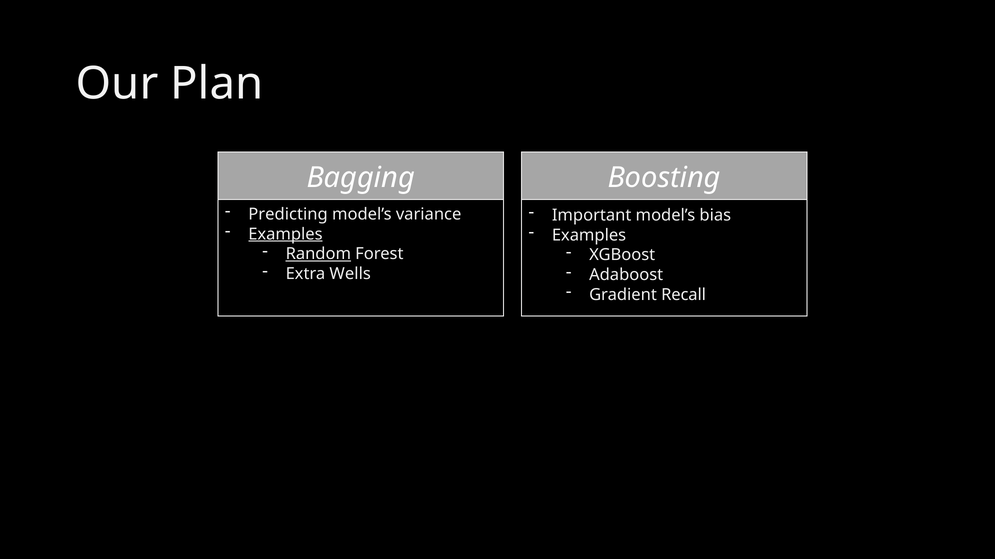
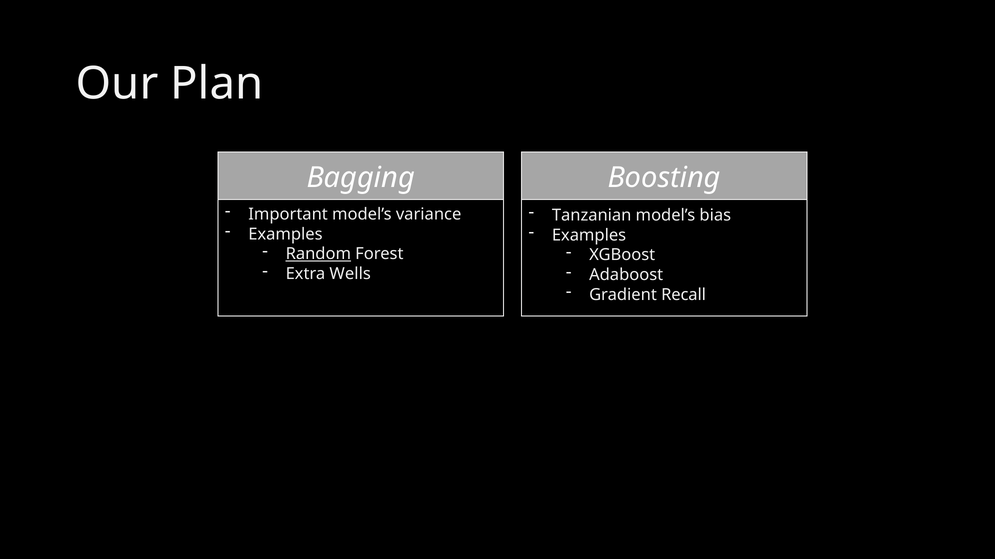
Predicting: Predicting -> Important
Important: Important -> Tanzanian
Examples at (285, 234) underline: present -> none
